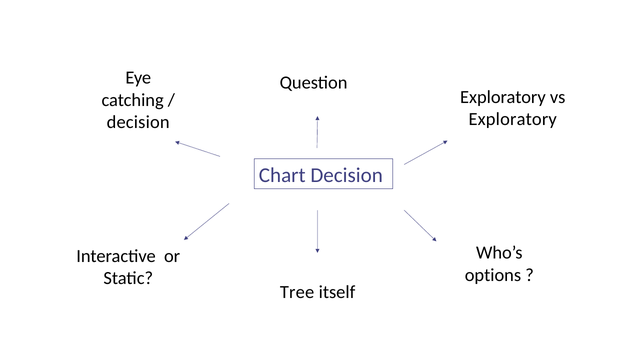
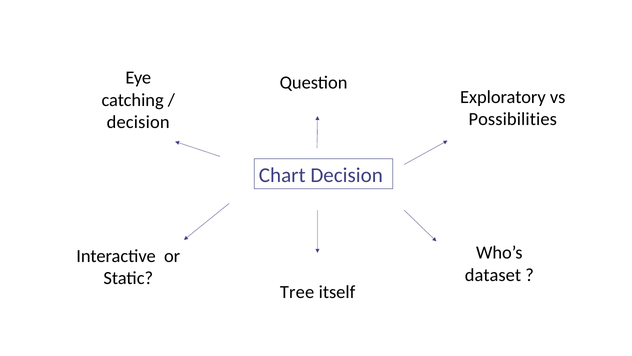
Exploratory at (513, 119): Exploratory -> Possibilities
options: options -> dataset
